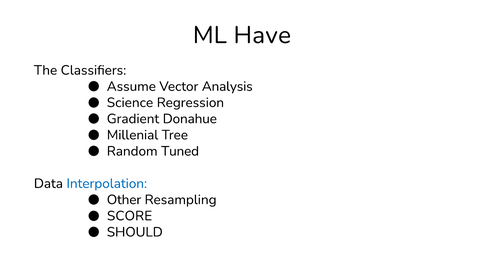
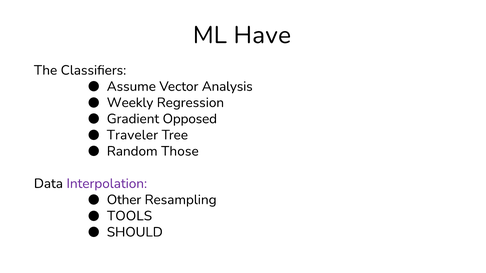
Science: Science -> Weekly
Donahue: Donahue -> Opposed
Millenial: Millenial -> Traveler
Tuned: Tuned -> Those
Interpolation colour: blue -> purple
SCORE: SCORE -> TOOLS
